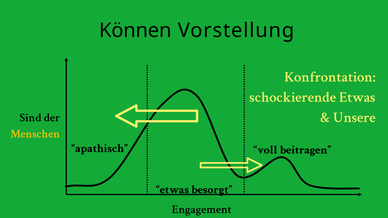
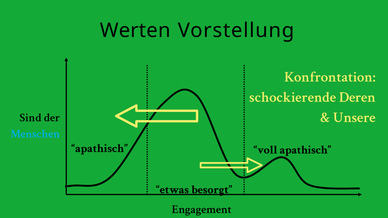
Können: Können -> Werten
schockierende Etwas: Etwas -> Deren
Menschen colour: yellow -> light blue
beitragen at (305, 150): beitragen -> apathisch
